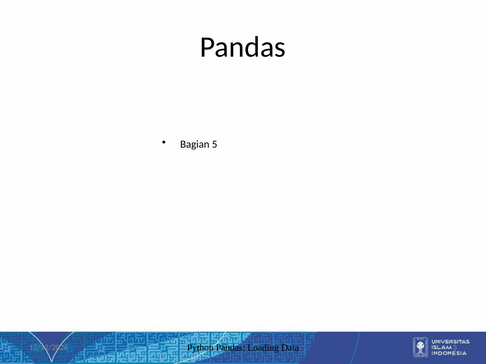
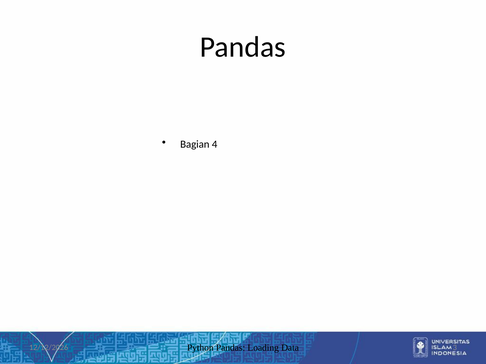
5: 5 -> 4
